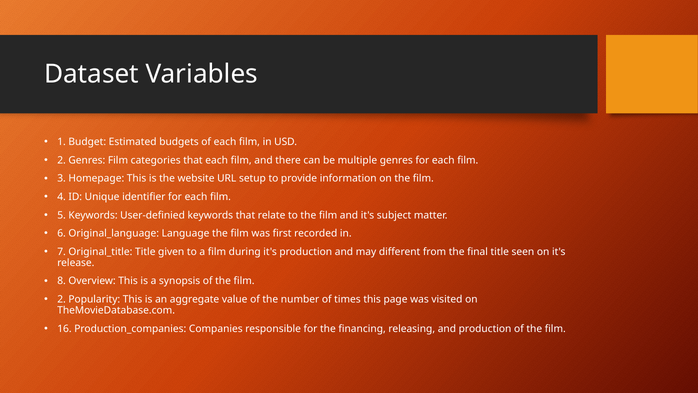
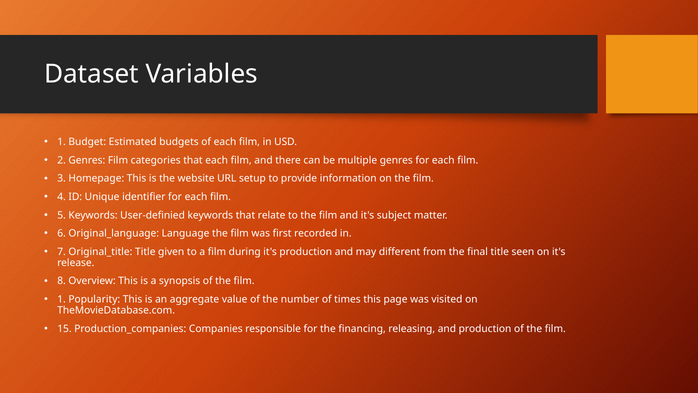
2 at (62, 299): 2 -> 1
16: 16 -> 15
